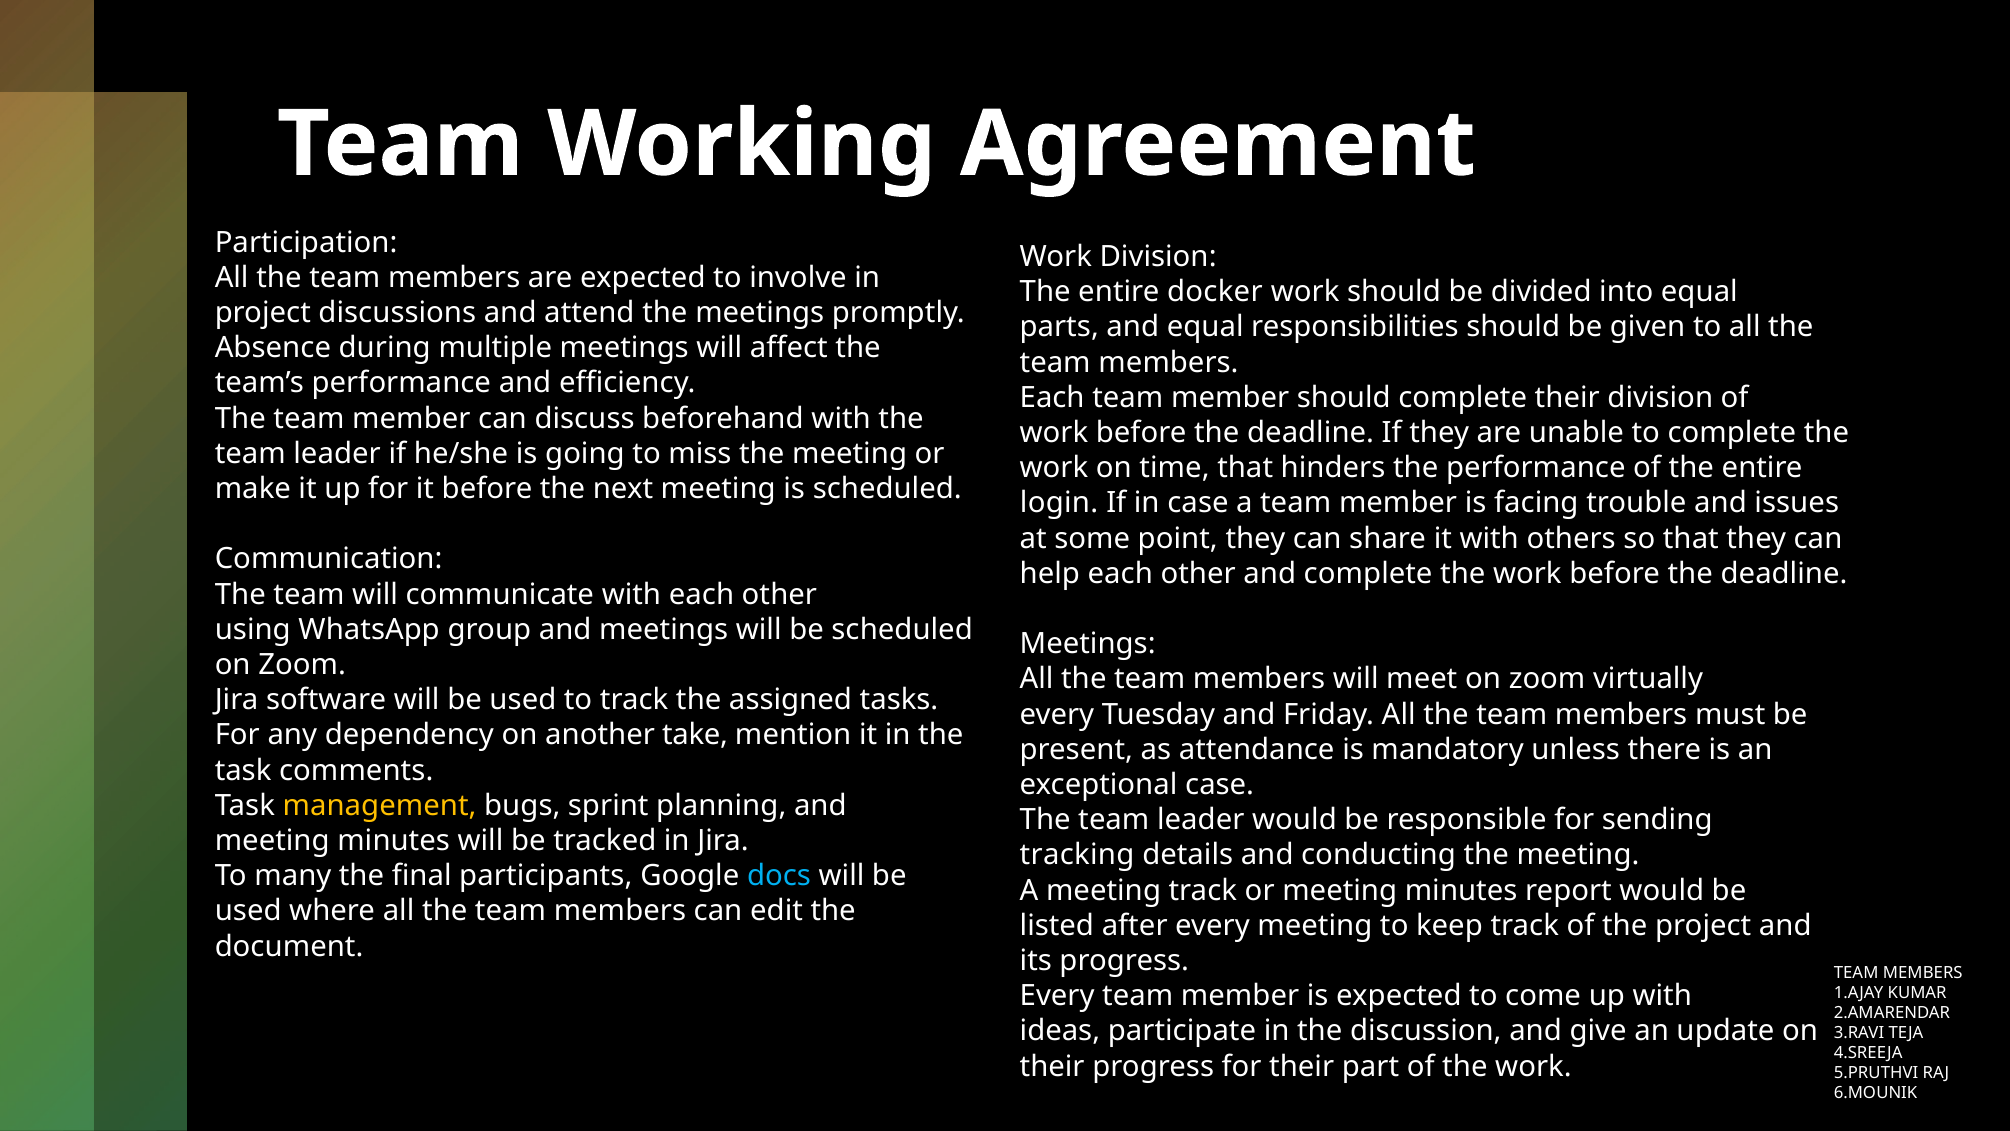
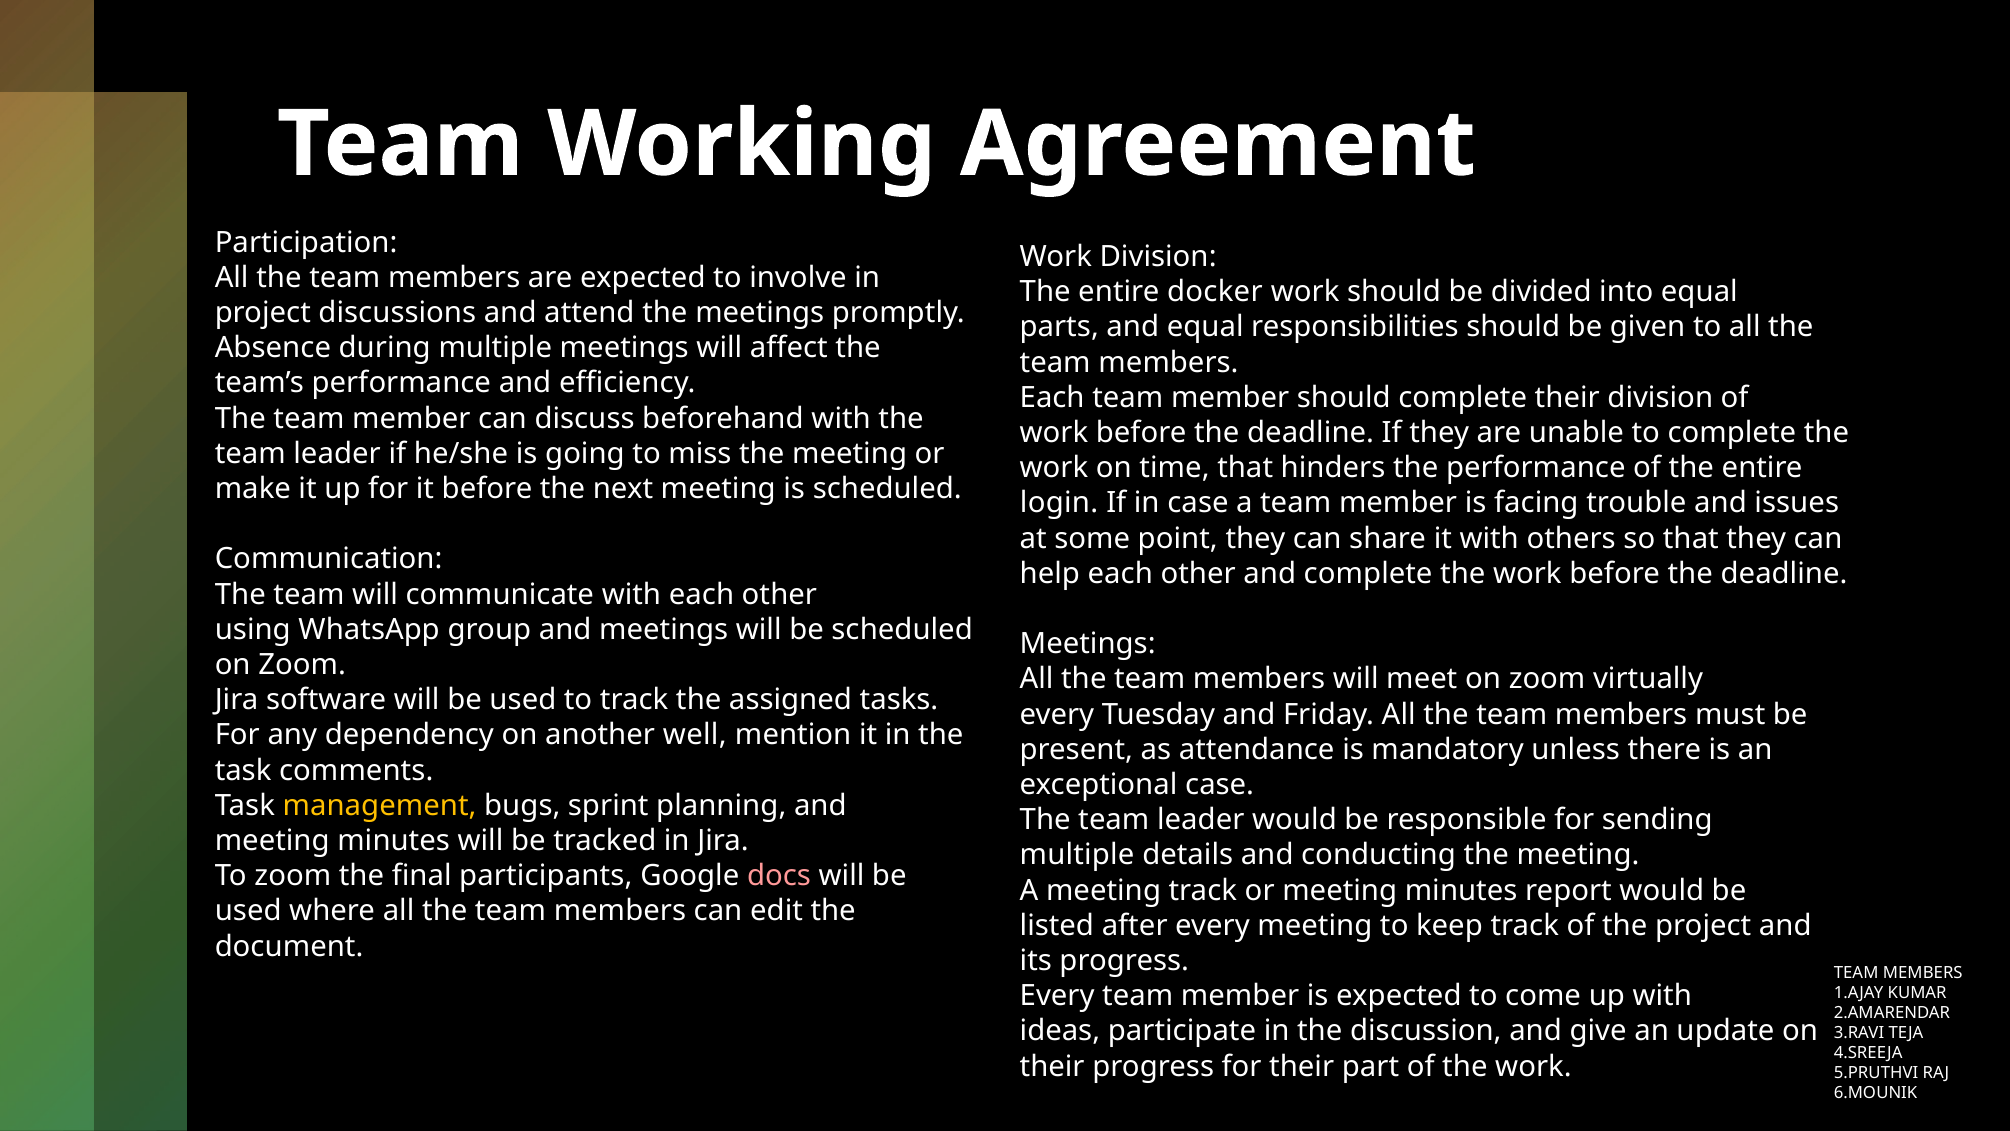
take: take -> well
tracking at (1077, 855): tracking -> multiple
To many: many -> zoom
docs colour: light blue -> pink
